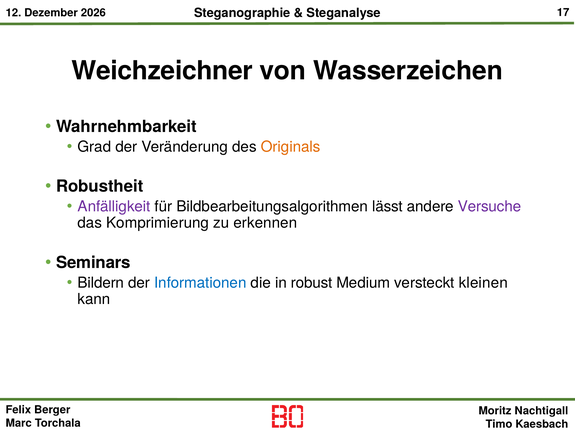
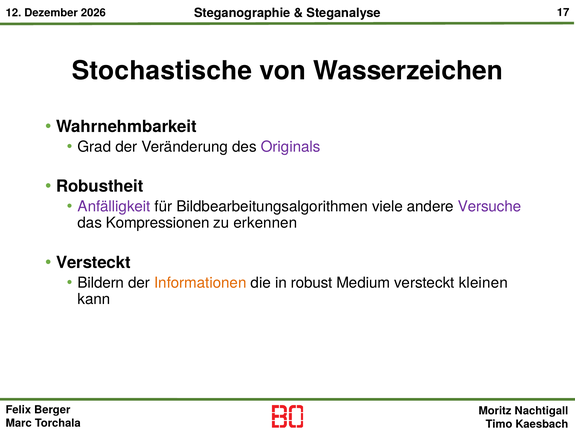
Weichzeichner: Weichzeichner -> Stochastische
Originals colour: orange -> purple
lässt: lässt -> viele
Komprimierung: Komprimierung -> Kompressionen
Seminars at (93, 263): Seminars -> Versteckt
Informationen colour: blue -> orange
